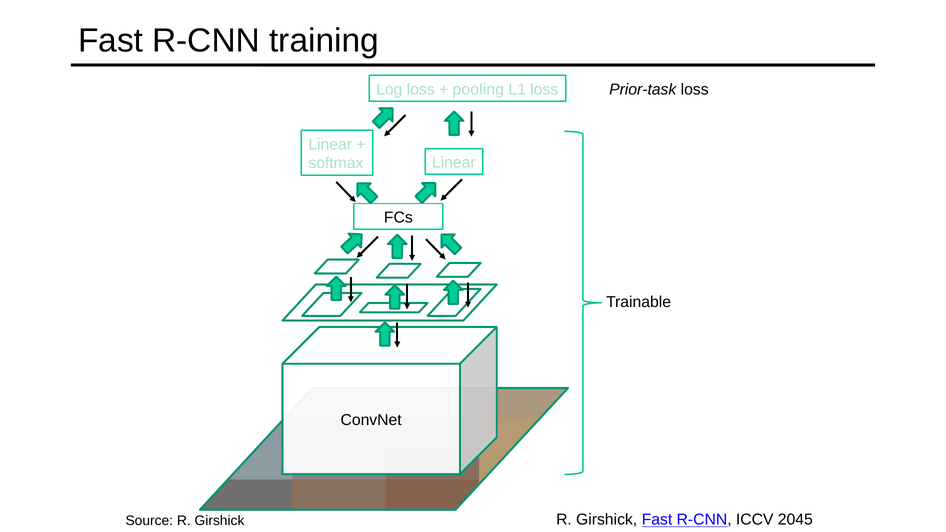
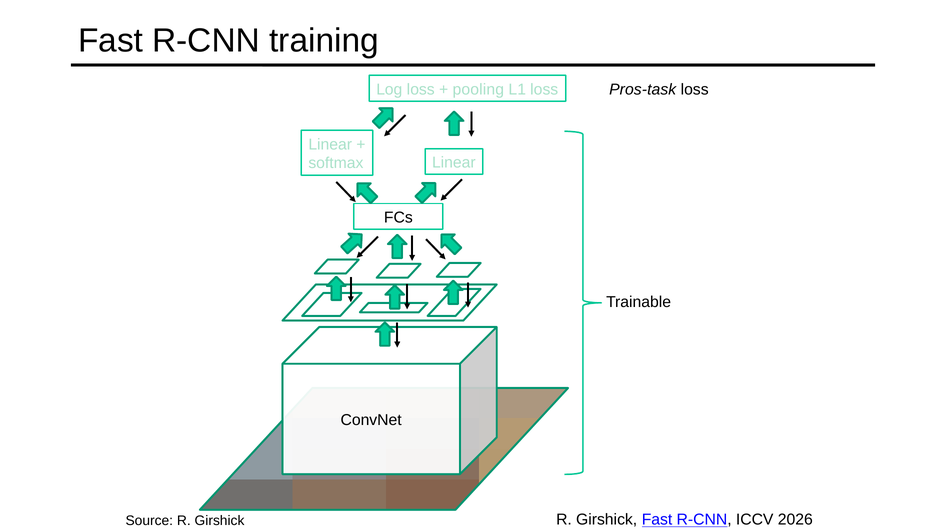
Prior-task: Prior-task -> Pros-task
2045: 2045 -> 2026
